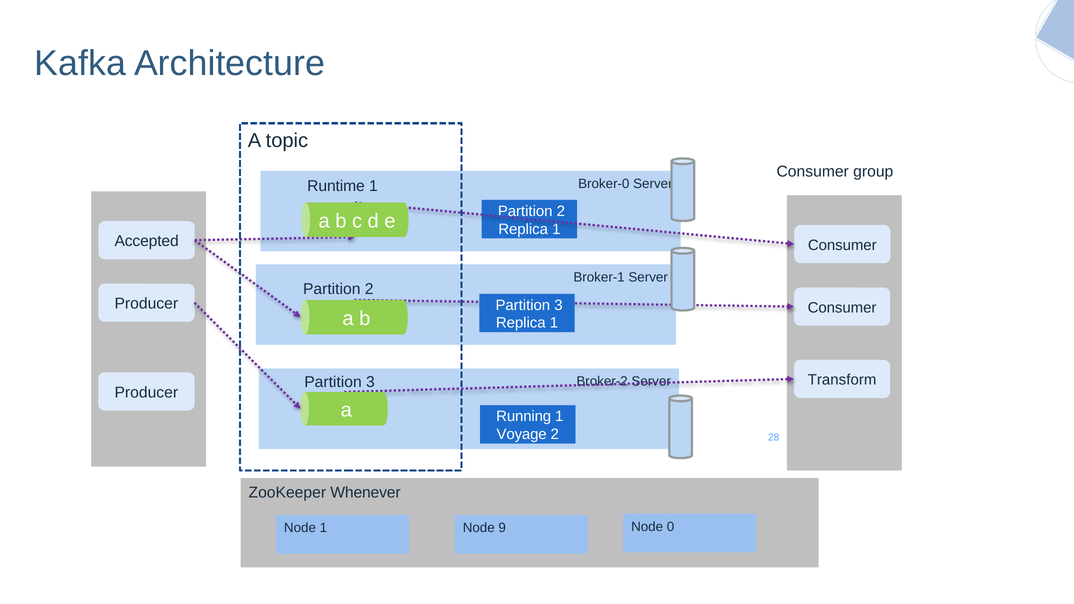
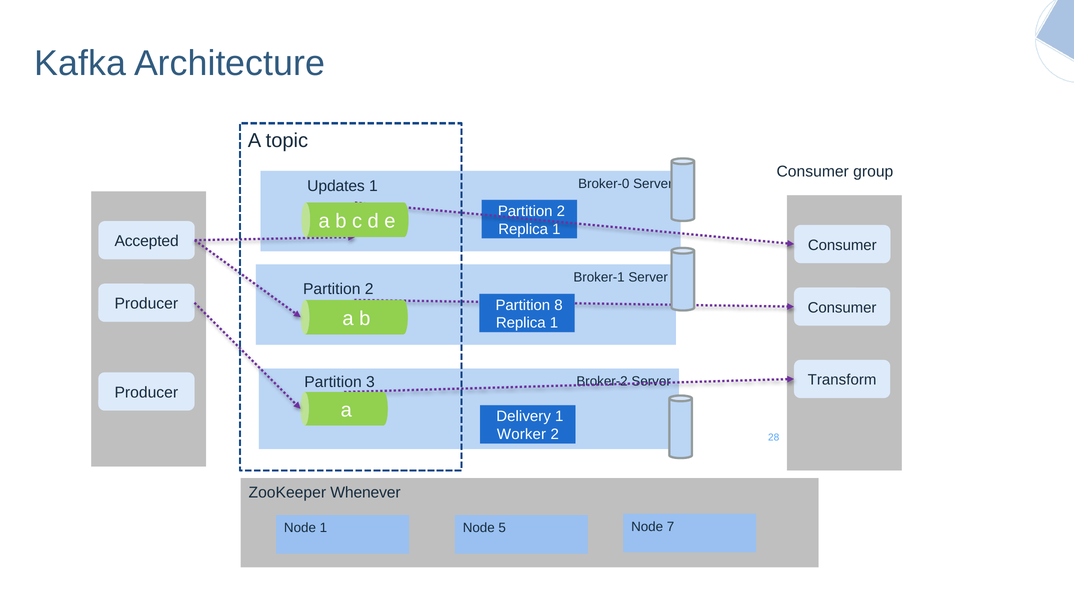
Runtime: Runtime -> Updates
3 at (559, 305): 3 -> 8
Running: Running -> Delivery
Voyage: Voyage -> Worker
9: 9 -> 5
0: 0 -> 7
